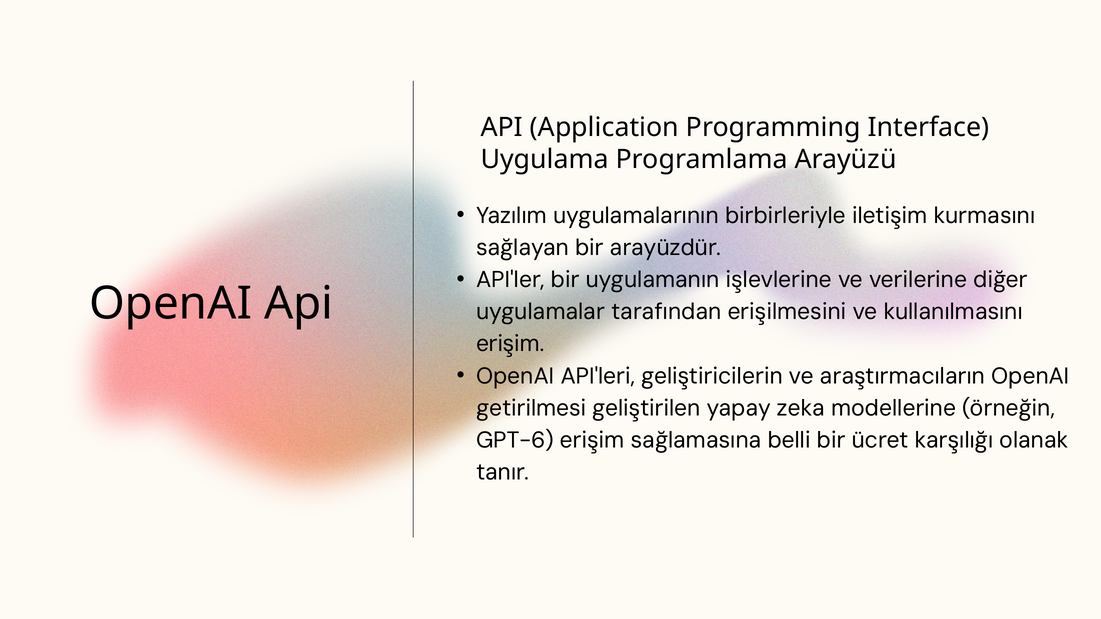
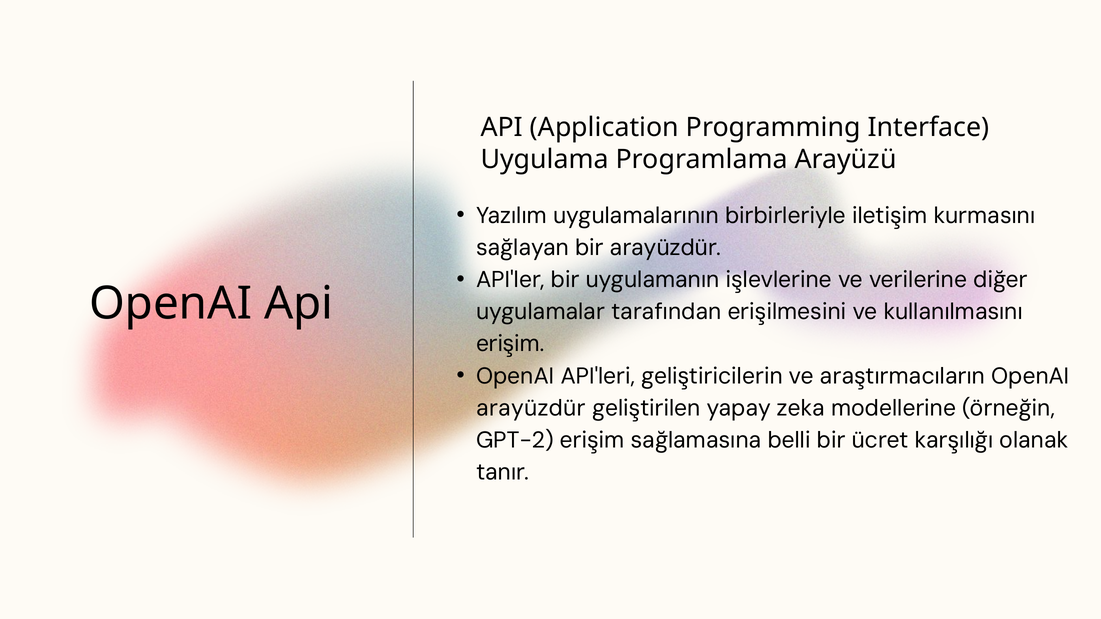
getirilmesi at (531, 408): getirilmesi -> arayüzdür
GPT-6: GPT-6 -> GPT-2
